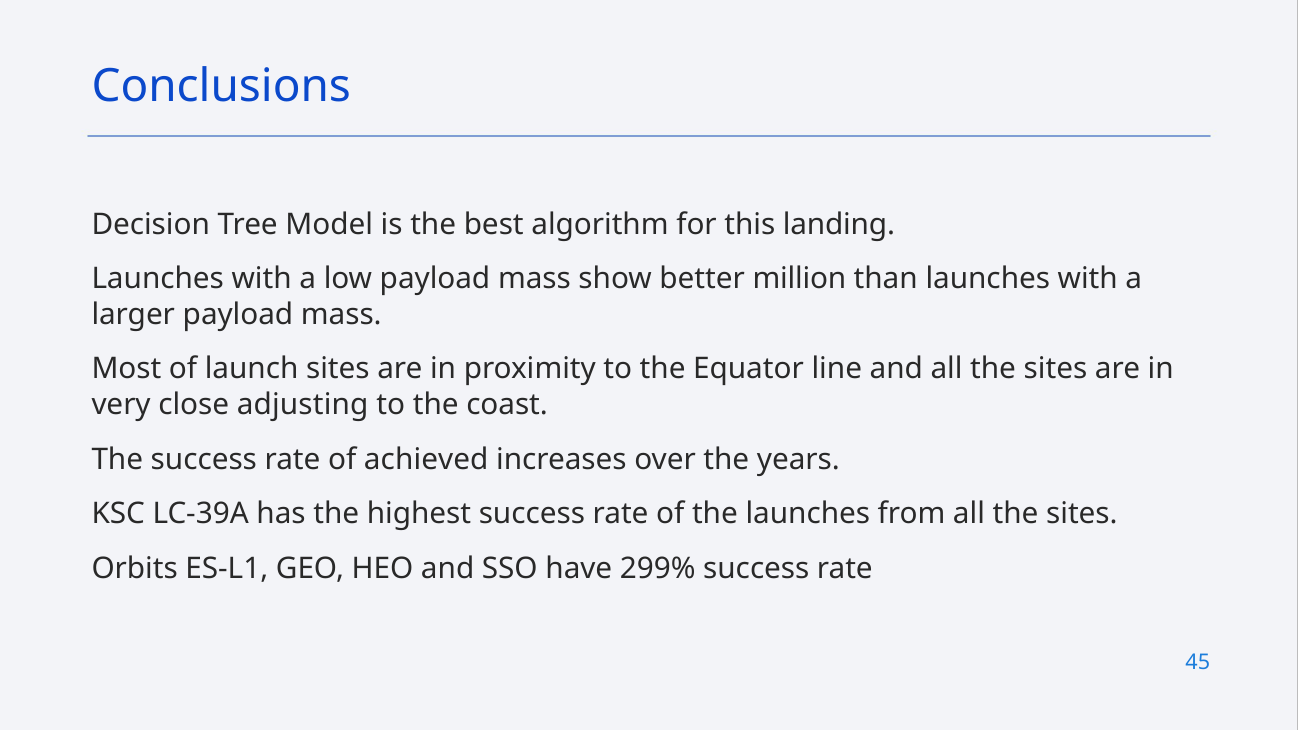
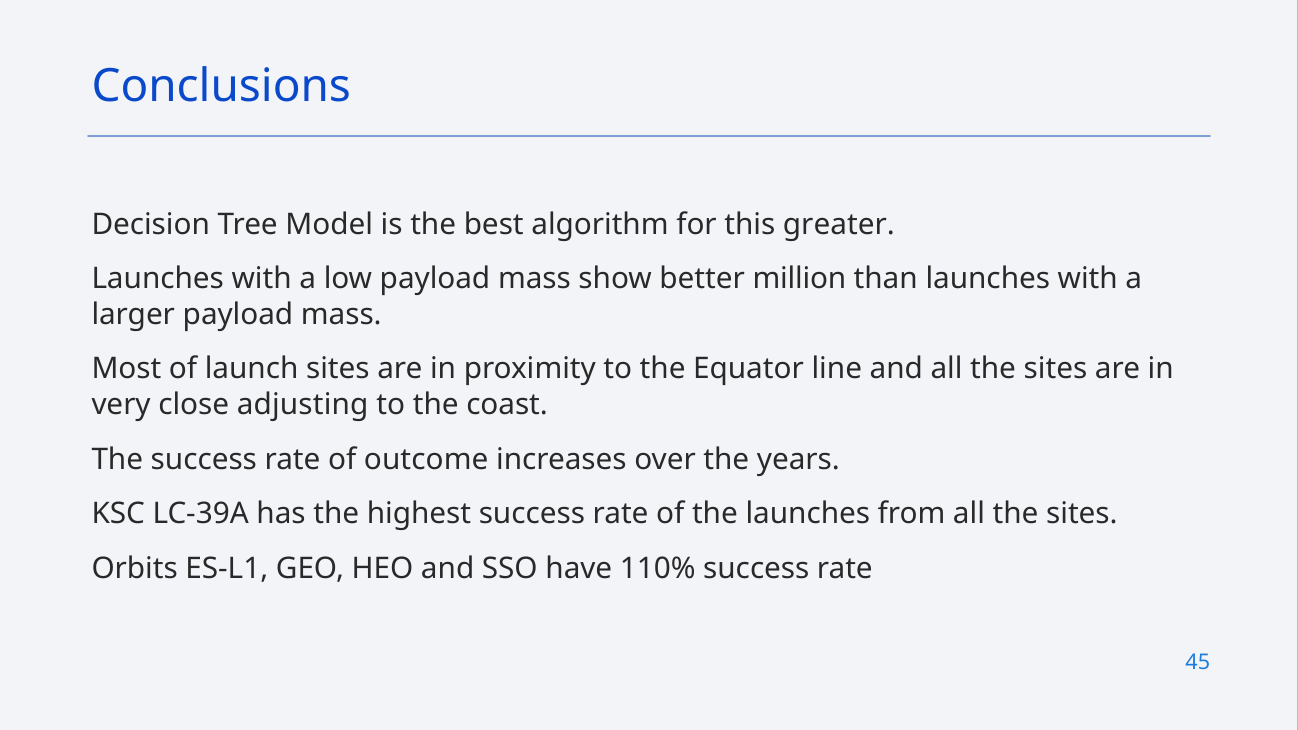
landing: landing -> greater
achieved: achieved -> outcome
299%: 299% -> 110%
